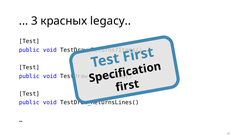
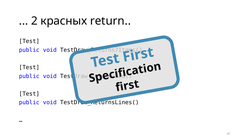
3: 3 -> 2
legacy: legacy -> return
